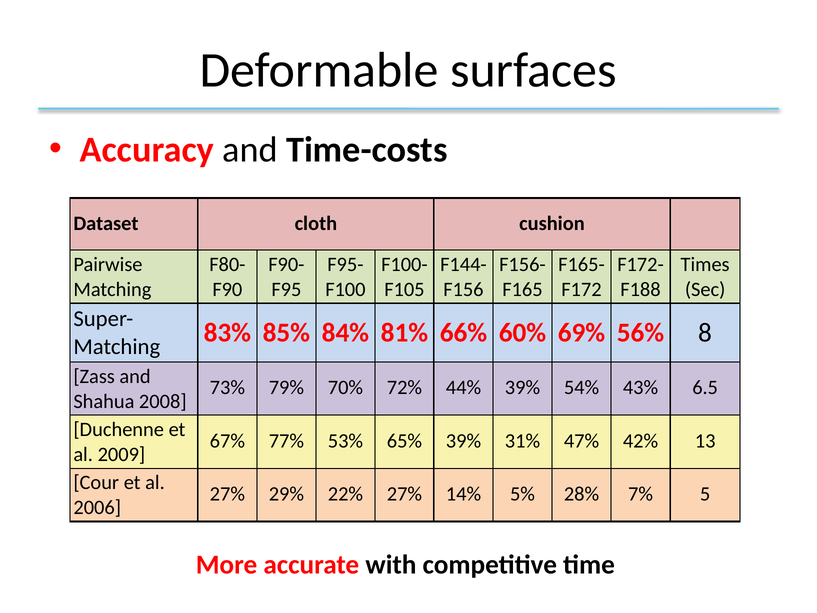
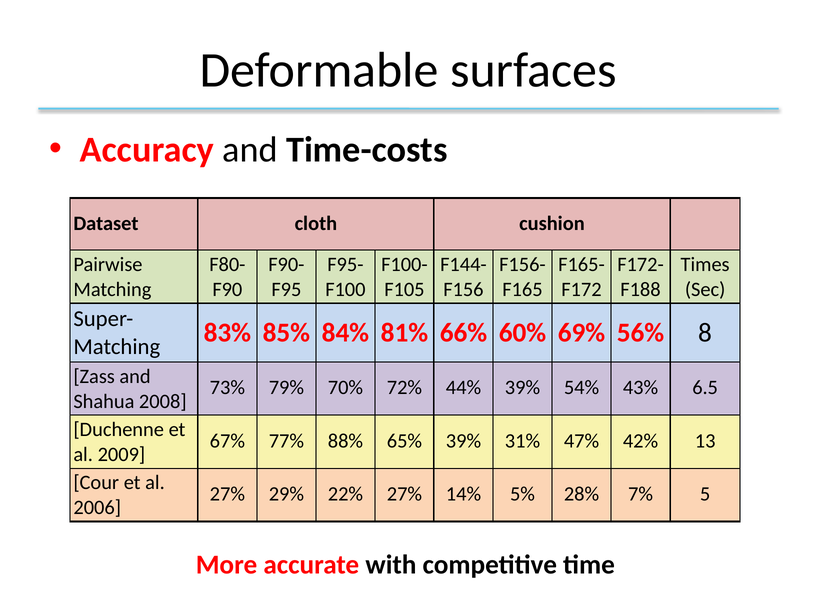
53%: 53% -> 88%
